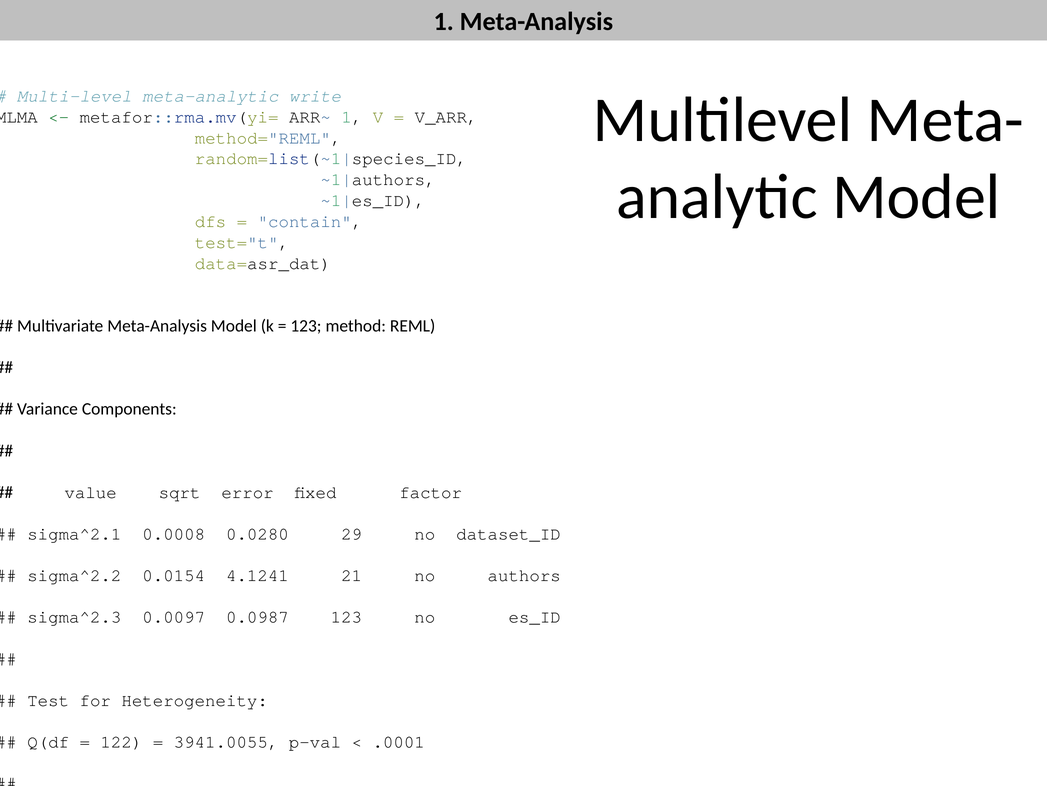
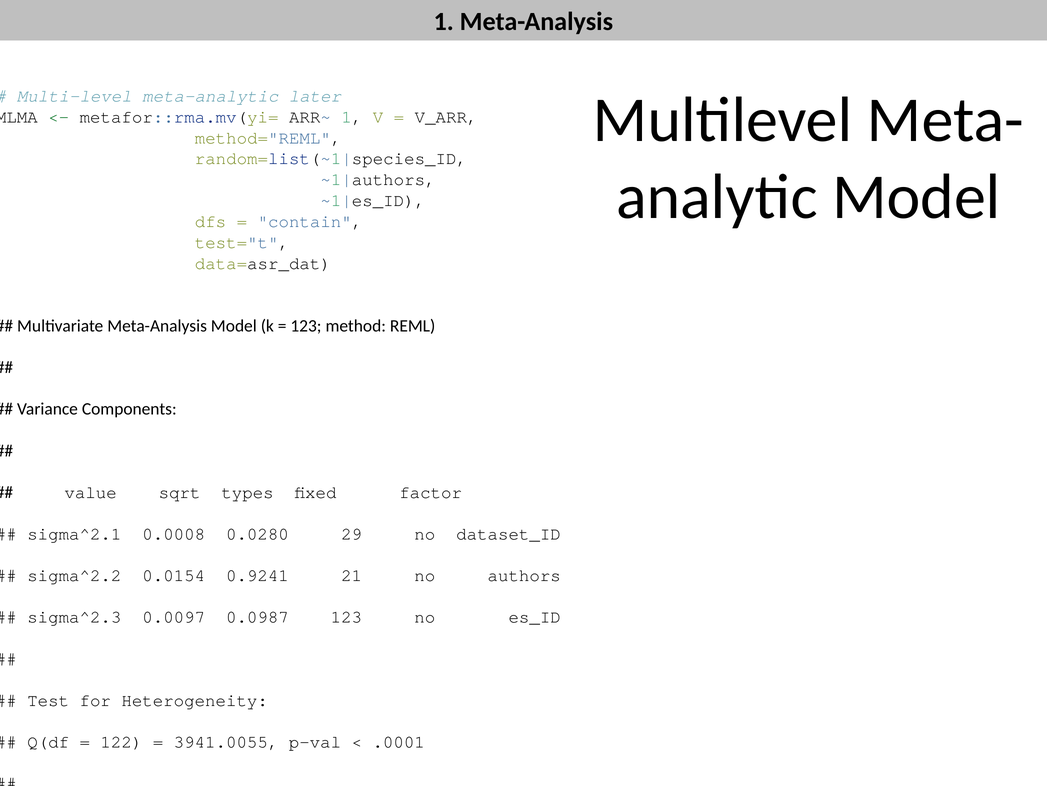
write: write -> later
error: error -> types
4.1241: 4.1241 -> 0.9241
